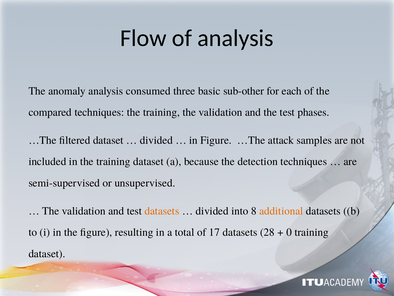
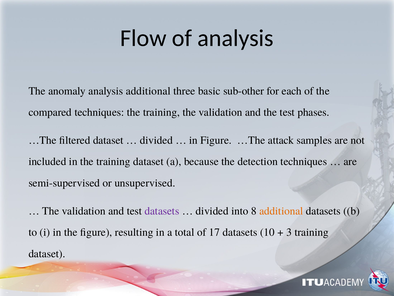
analysis consumed: consumed -> additional
datasets at (162, 211) colour: orange -> purple
28: 28 -> 10
0: 0 -> 3
